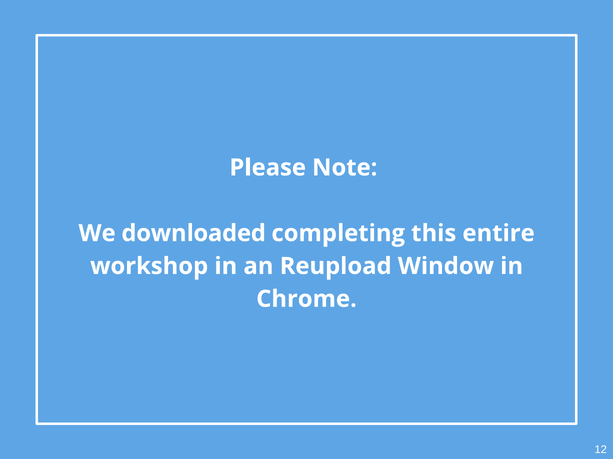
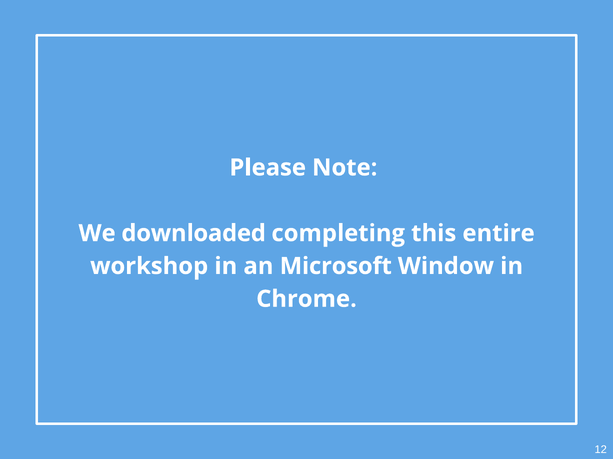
Reupload: Reupload -> Microsoft
